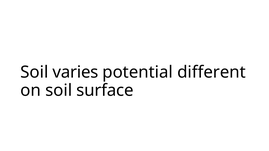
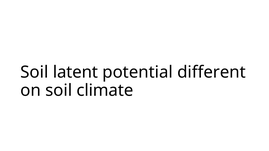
varies: varies -> latent
surface: surface -> climate
